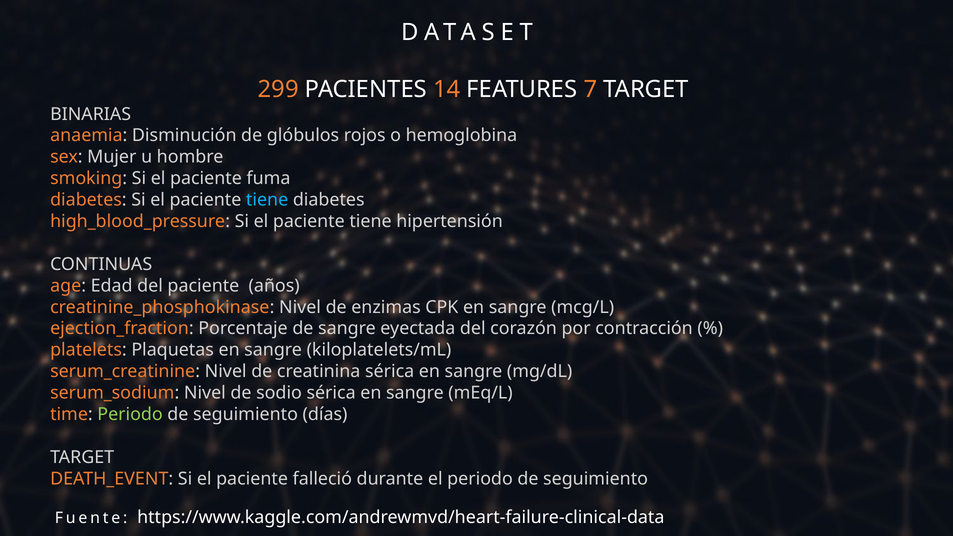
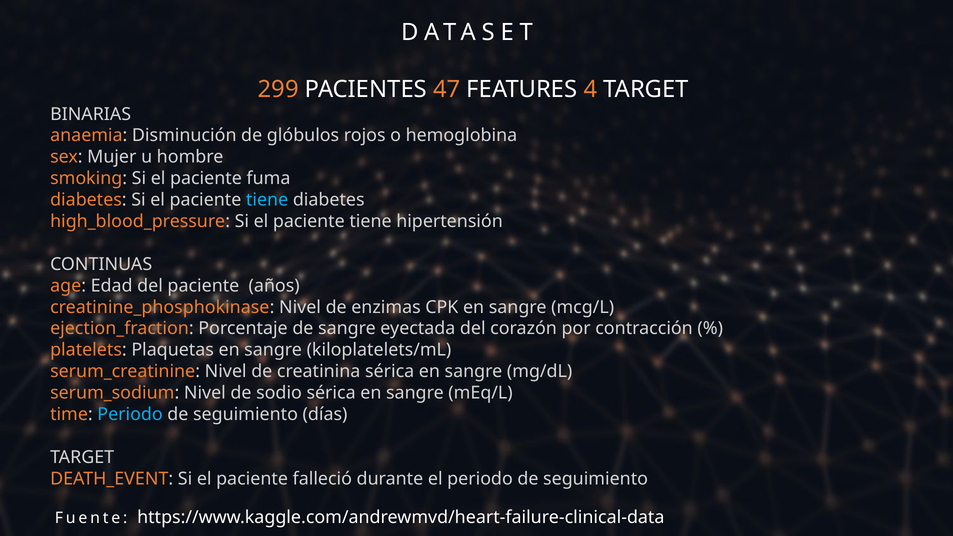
14: 14 -> 47
7: 7 -> 4
Periodo at (130, 414) colour: light green -> light blue
